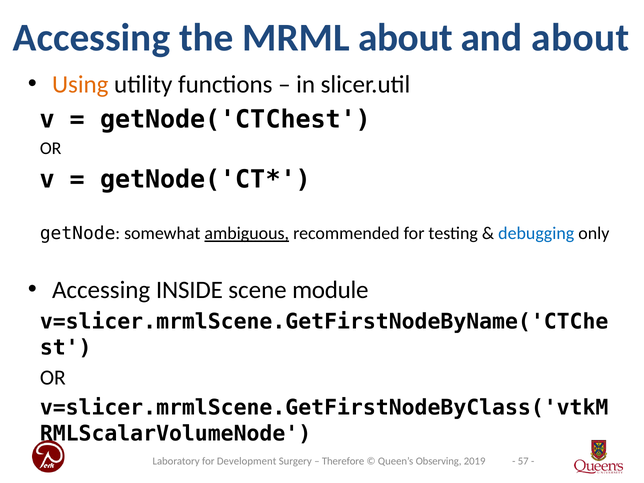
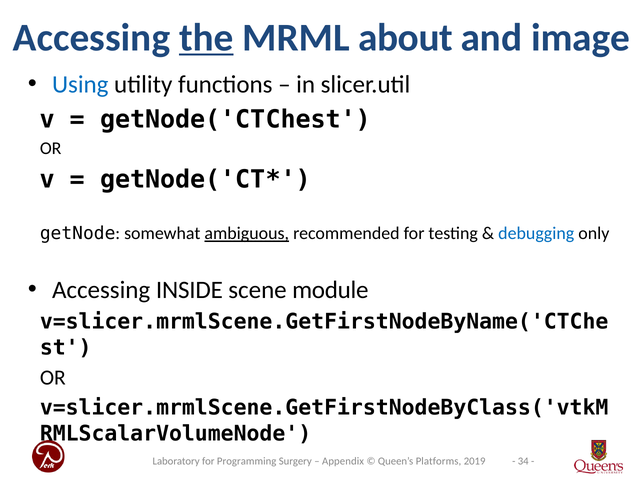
the underline: none -> present
and about: about -> image
Using colour: orange -> blue
57: 57 -> 34
Development: Development -> Programming
Therefore: Therefore -> Appendix
Observing: Observing -> Platforms
